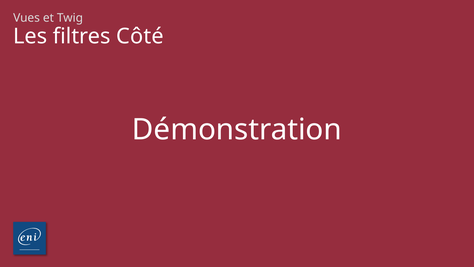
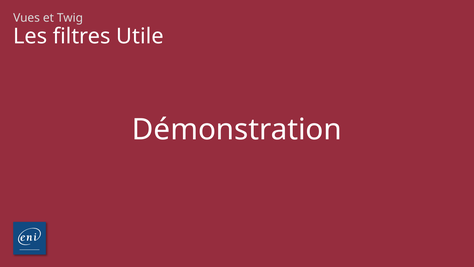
Côté: Côté -> Utile
